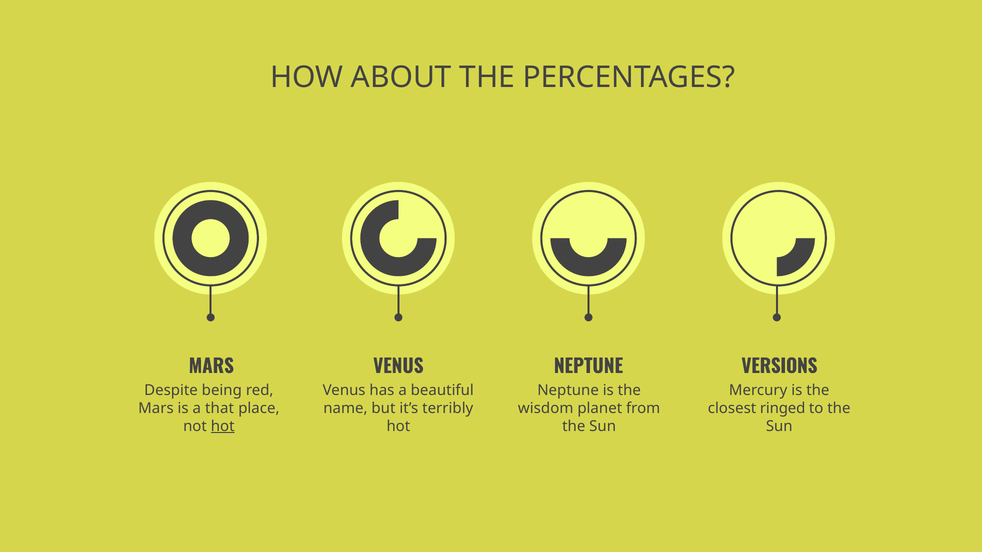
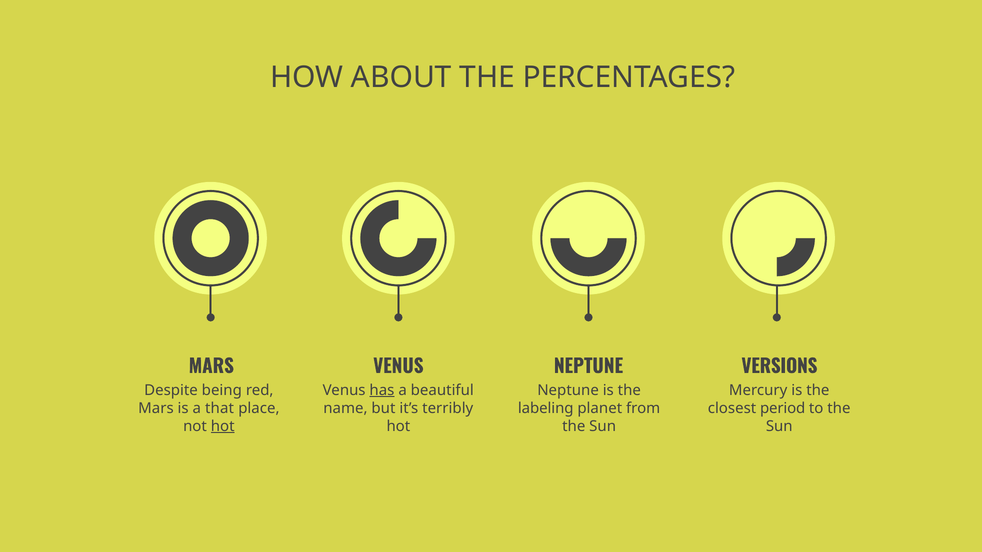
has underline: none -> present
wisdom: wisdom -> labeling
ringed: ringed -> period
